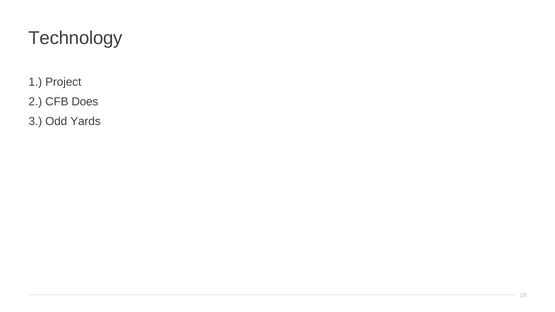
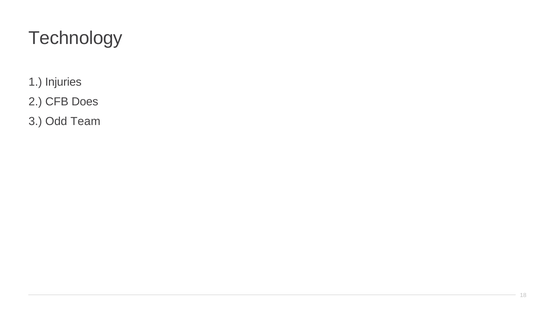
Project: Project -> Injuries
Yards: Yards -> Team
